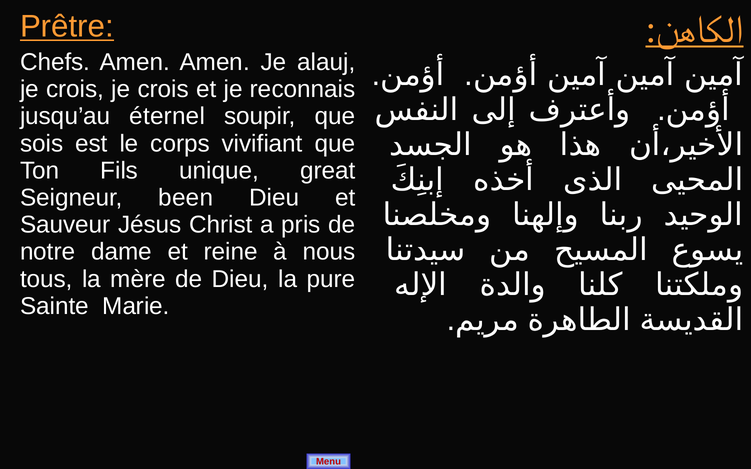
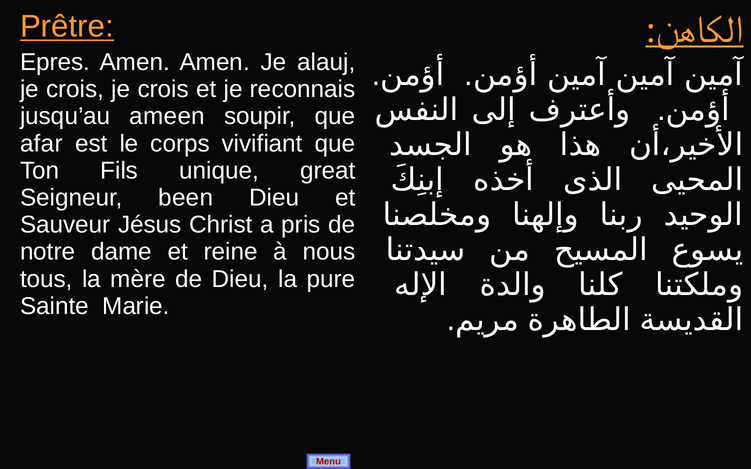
Chefs: Chefs -> Epres
éternel: éternel -> ameen
sois: sois -> afar
